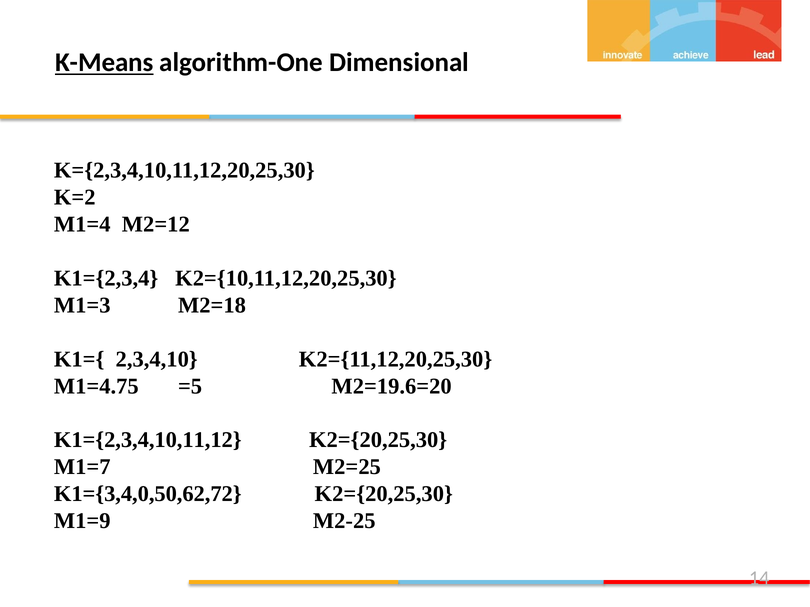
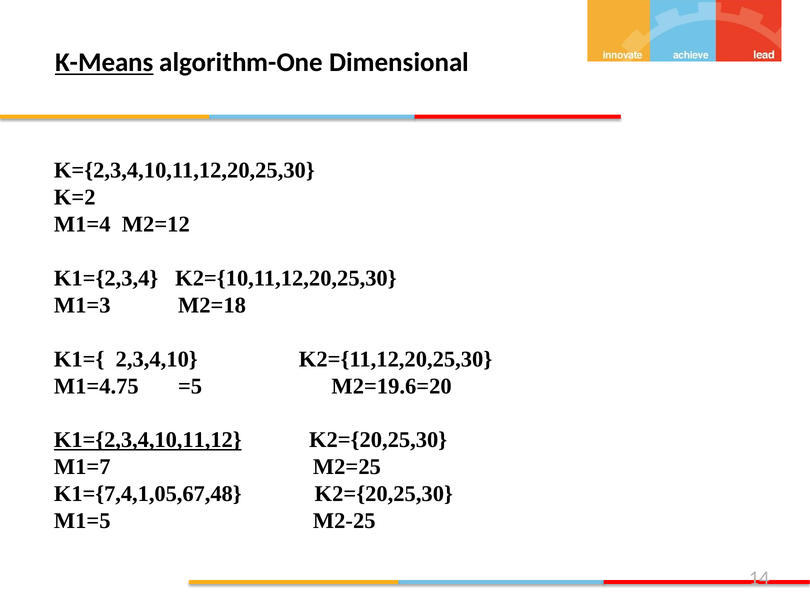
K1={2,3,4,10,11,12 underline: none -> present
K1={3,4,0,50,62,72: K1={3,4,0,50,62,72 -> K1={7,4,1,05,67,48
M1=9: M1=9 -> M1=5
